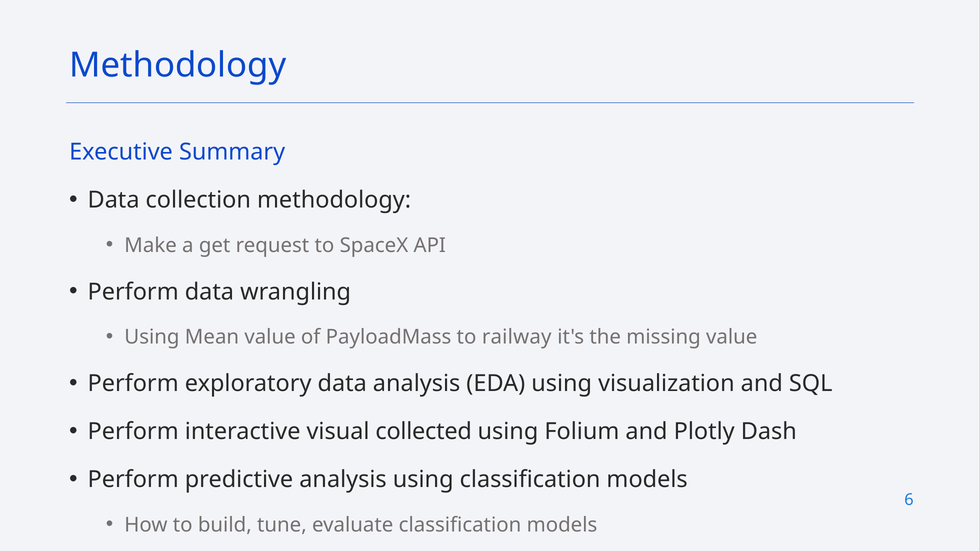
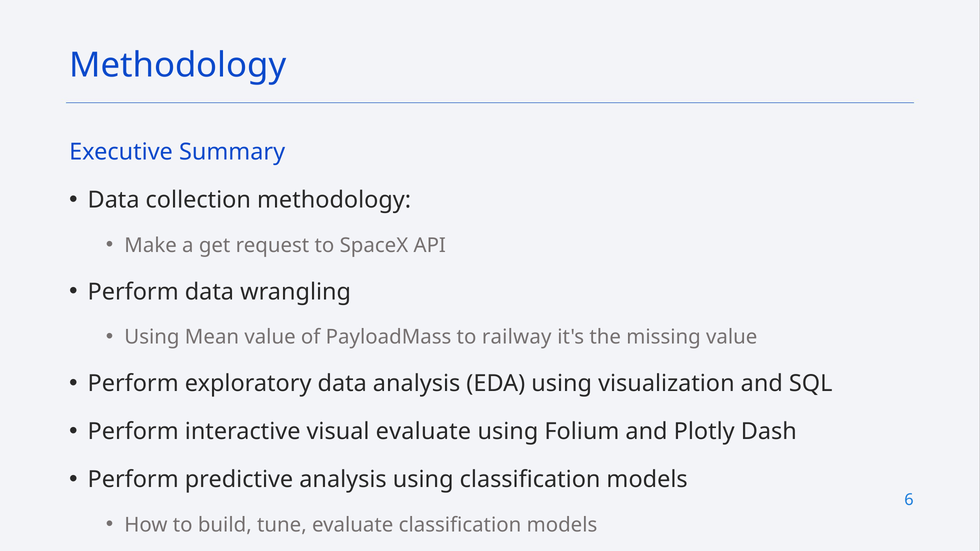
visual collected: collected -> evaluate
